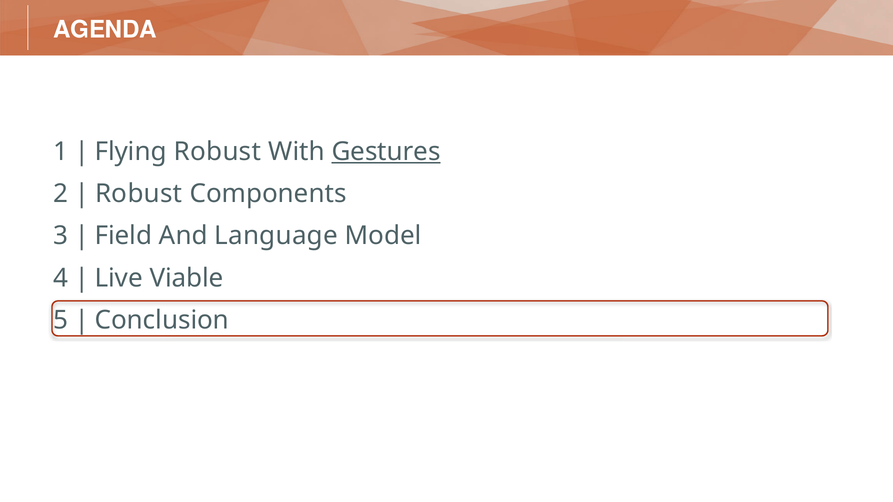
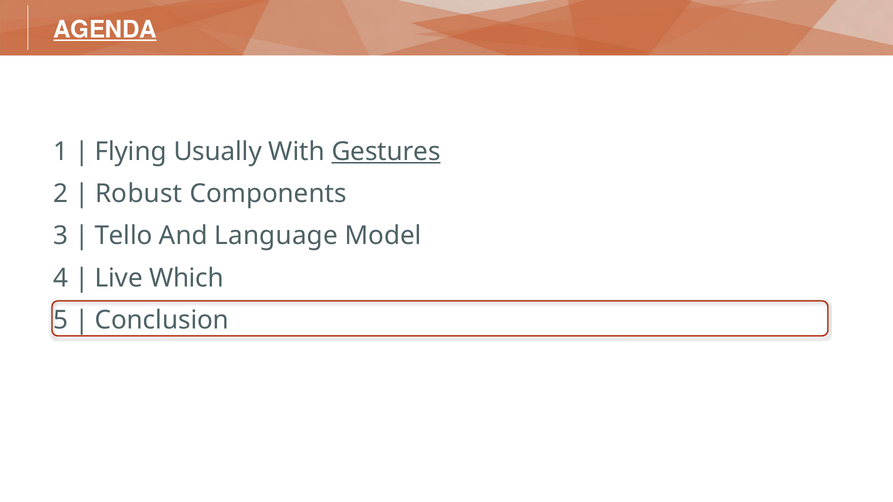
AGENDA underline: none -> present
Flying Robust: Robust -> Usually
Field: Field -> Tello
Viable: Viable -> Which
